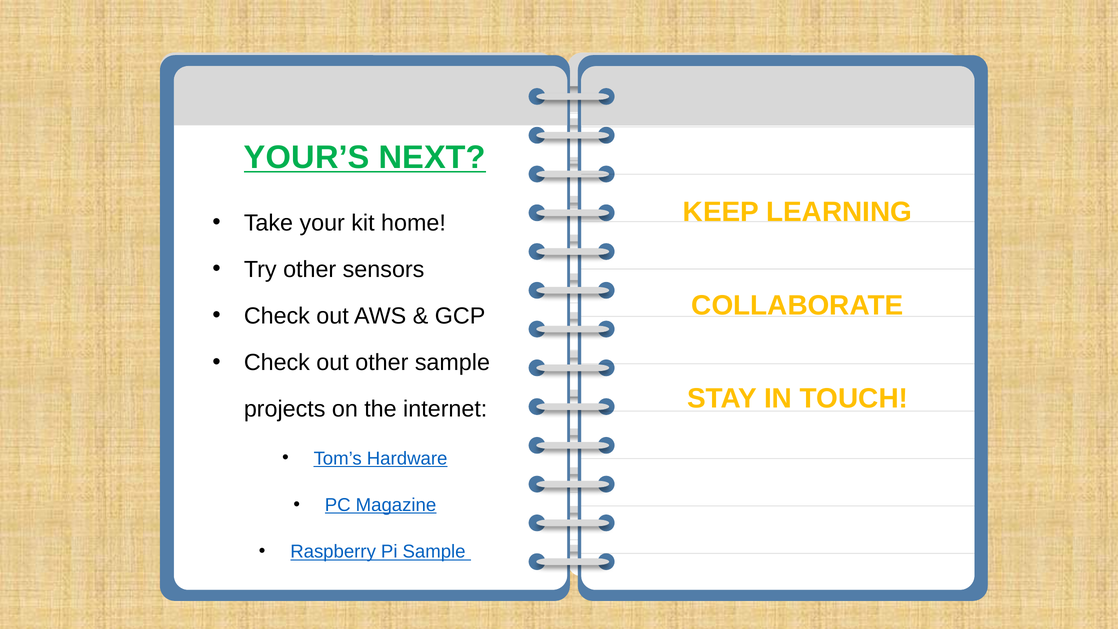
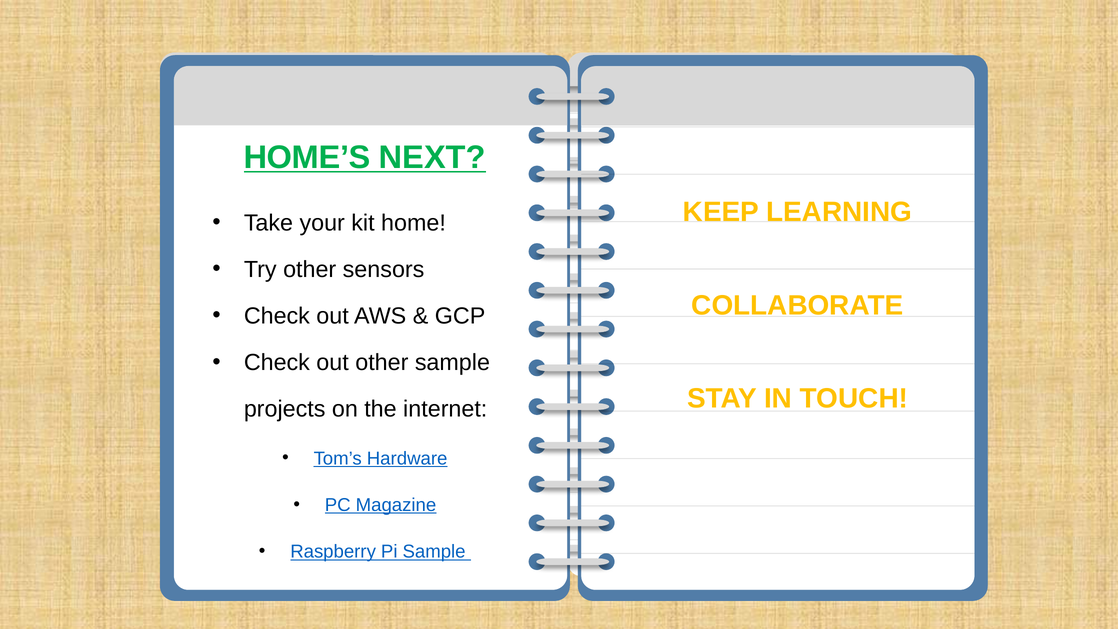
YOUR’S: YOUR’S -> HOME’S
